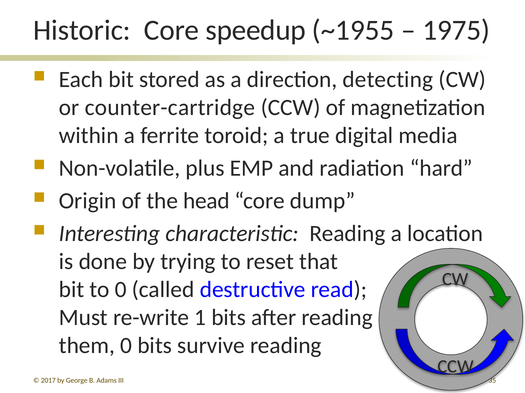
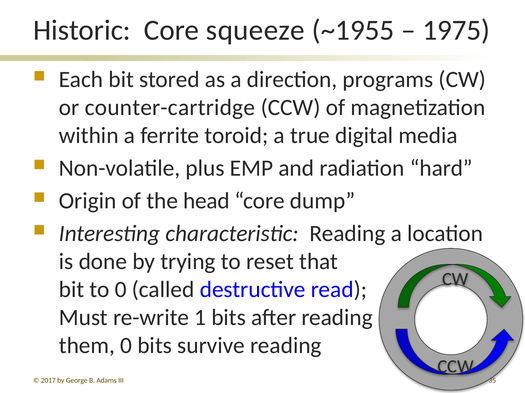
speedup: speedup -> squeeze
detecting: detecting -> programs
